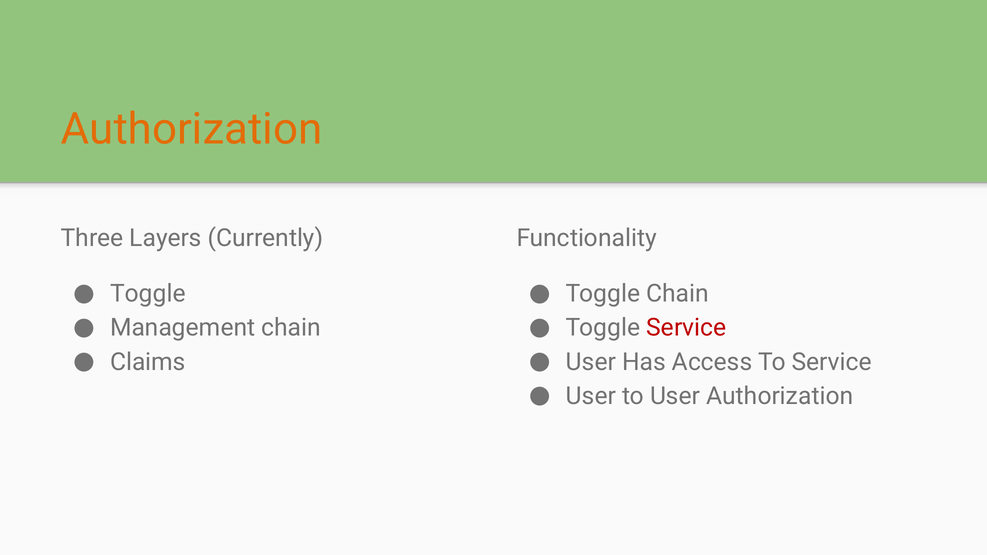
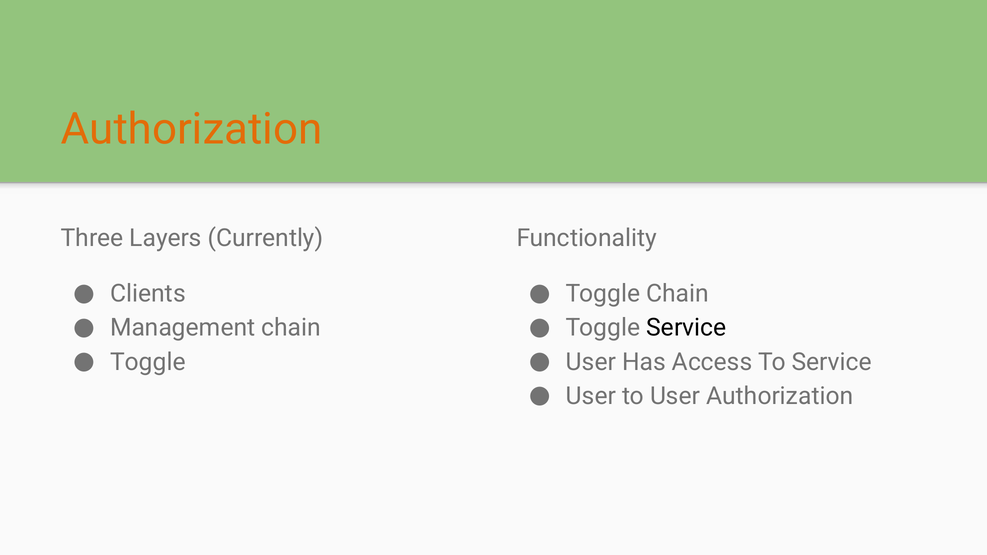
Toggle at (148, 294): Toggle -> Clients
Service at (686, 328) colour: red -> black
Claims at (148, 362): Claims -> Toggle
